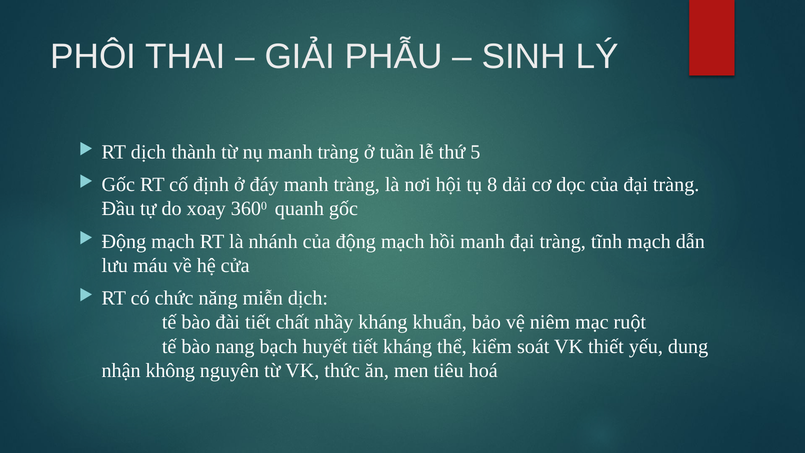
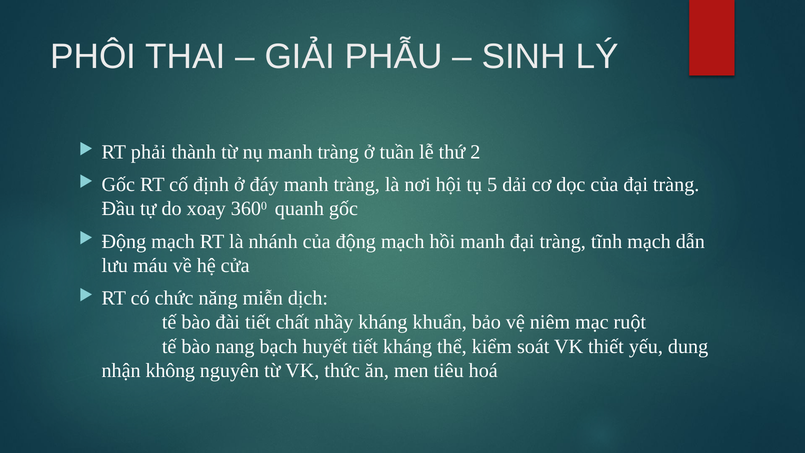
RT dịch: dịch -> phải
5: 5 -> 2
8: 8 -> 5
